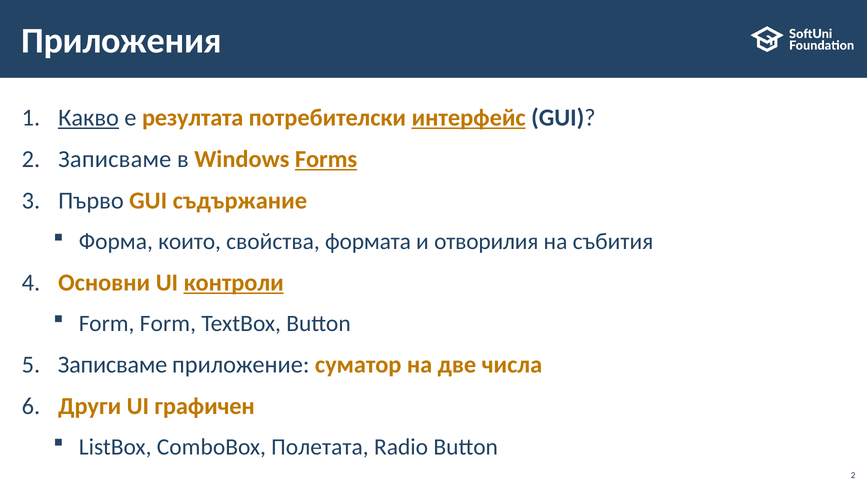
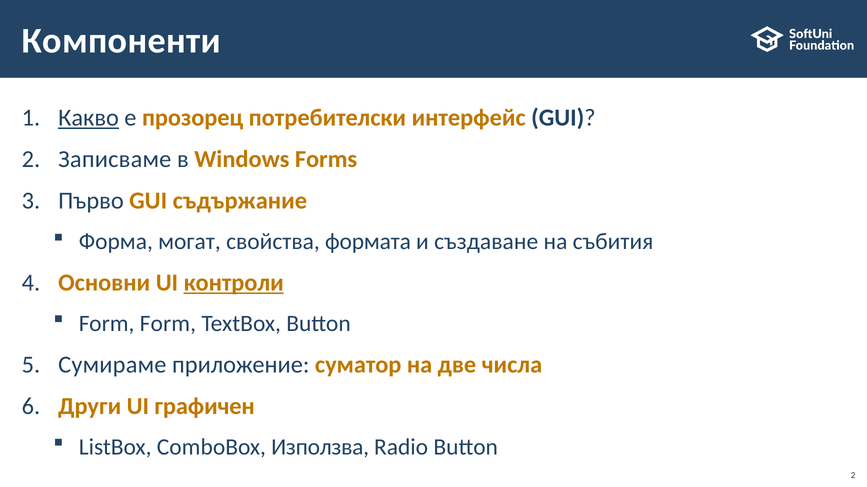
Приложения: Приложения -> Компоненти
резултата: резултата -> прозорец
интерфейс underline: present -> none
Forms underline: present -> none
които: които -> могат
отворилия: отворилия -> създаване
Записваме at (113, 365): Записваме -> Сумираме
Полетата: Полетата -> Използва
